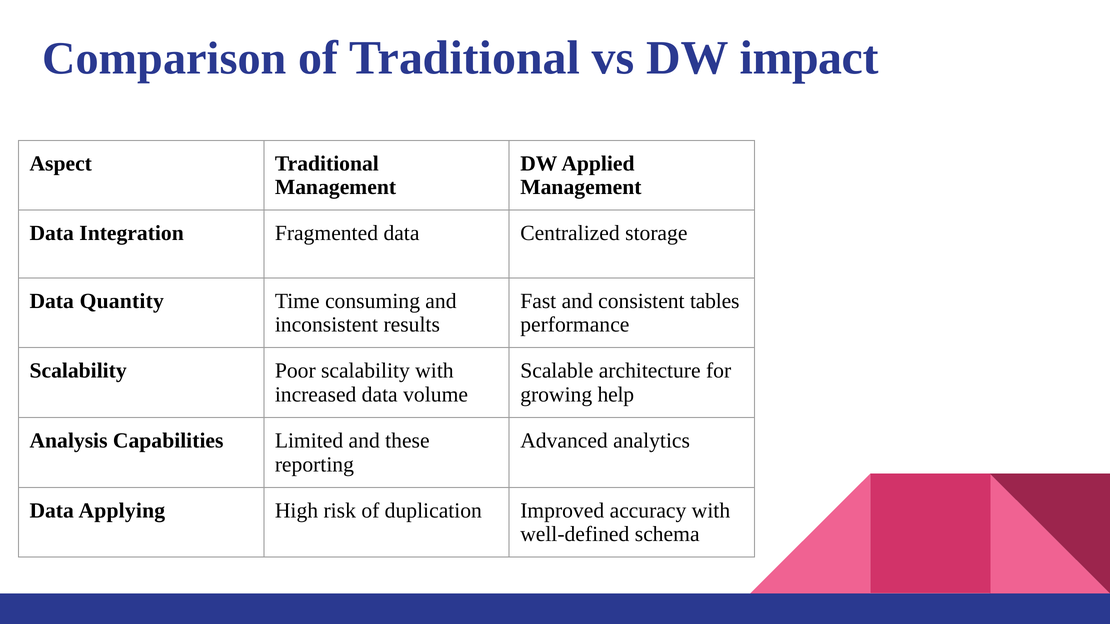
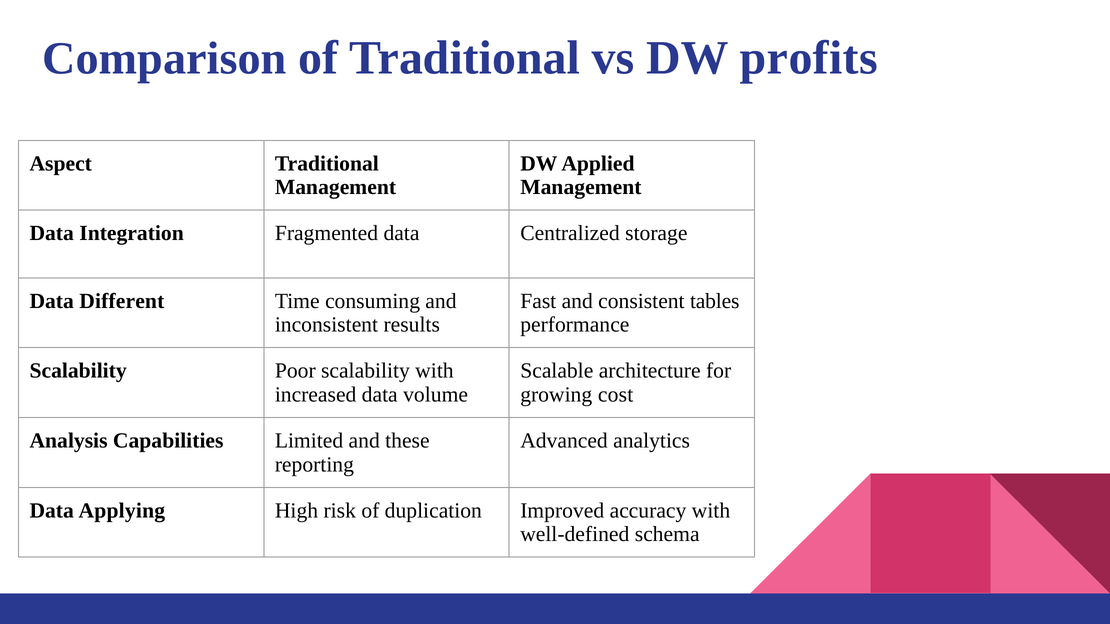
impact: impact -> profits
Quantity: Quantity -> Different
help: help -> cost
